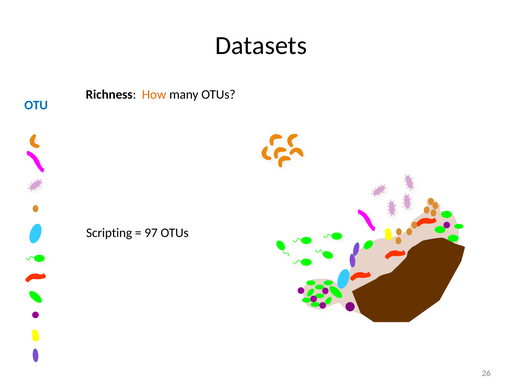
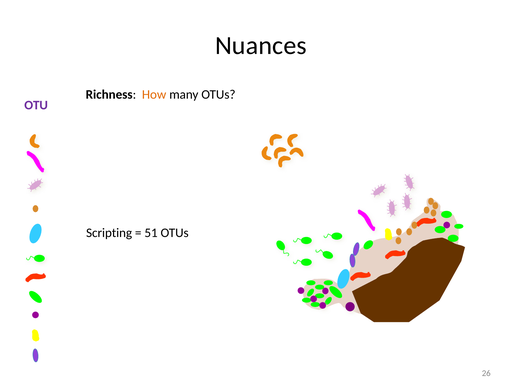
Datasets: Datasets -> Nuances
OTU colour: blue -> purple
97: 97 -> 51
